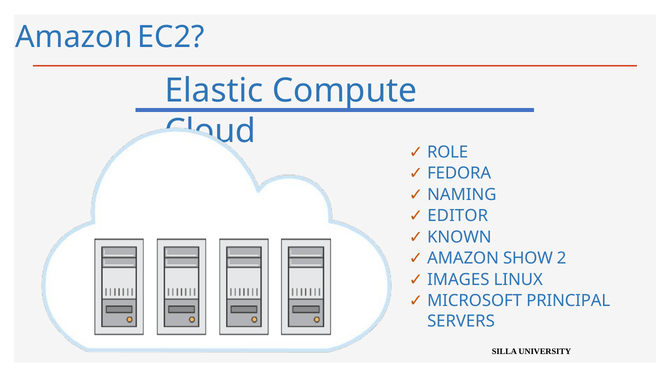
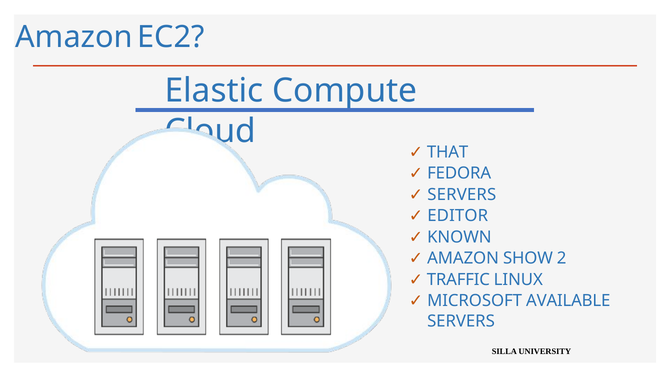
ROLE: ROLE -> THAT
NAMING at (462, 195): NAMING -> SERVERS
IMAGES: IMAGES -> TRAFFIC
PRINCIPAL: PRINCIPAL -> AVAILABLE
